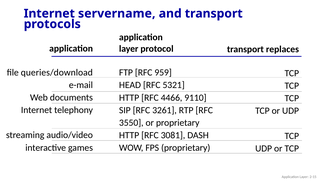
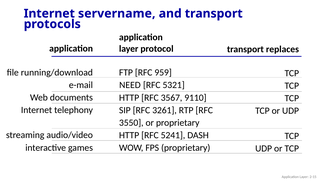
queries/download: queries/download -> running/download
HEAD: HEAD -> NEED
4466: 4466 -> 3567
3081: 3081 -> 5241
